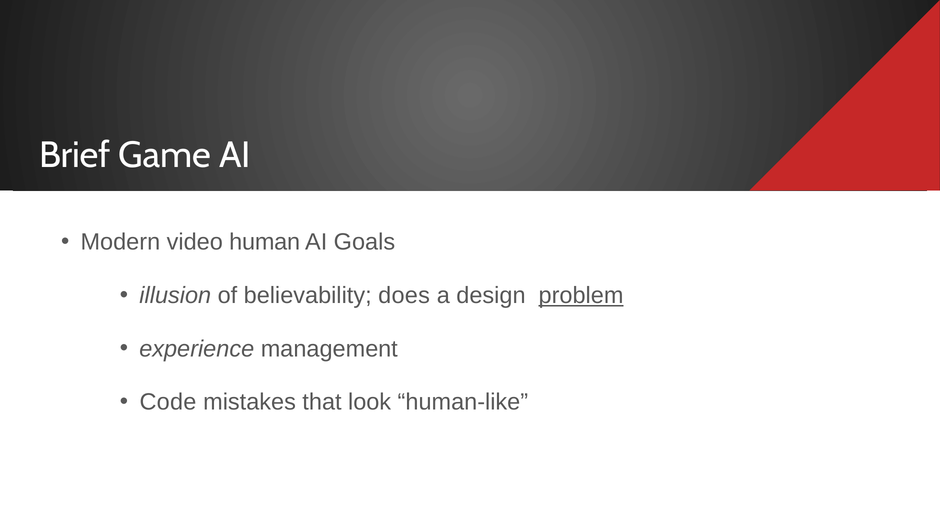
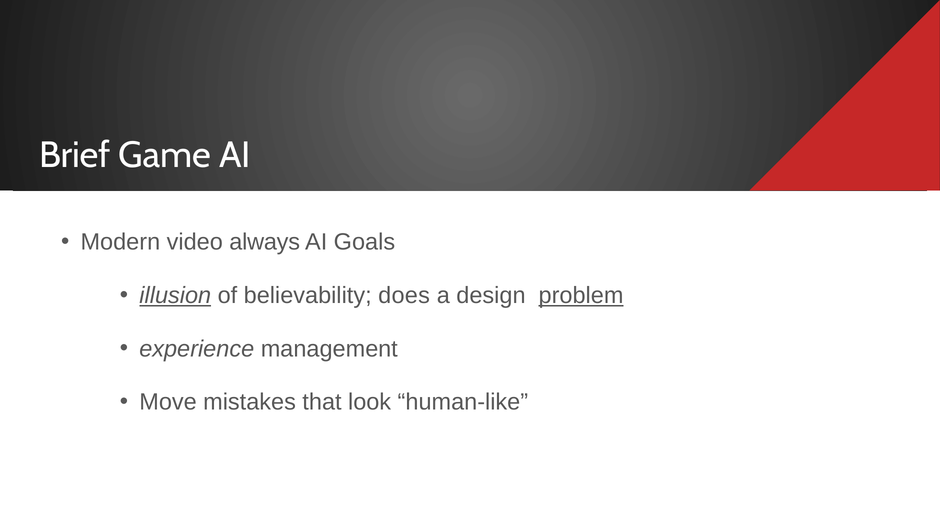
human: human -> always
illusion underline: none -> present
Code: Code -> Move
